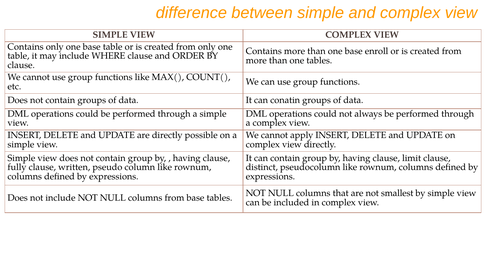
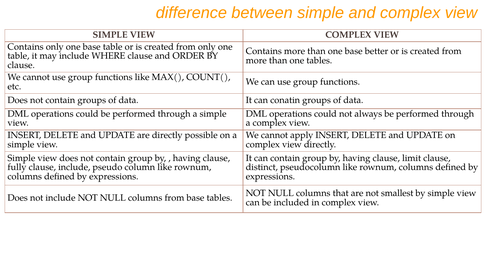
enroll: enroll -> better
clause written: written -> include
